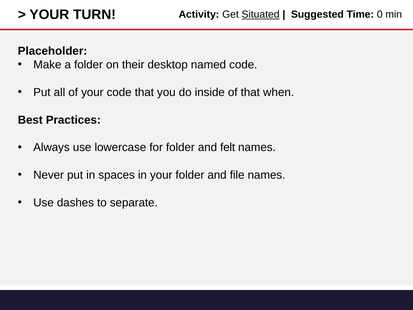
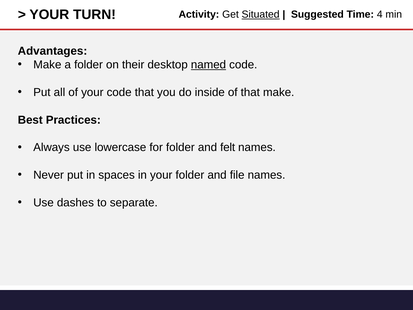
0: 0 -> 4
Placeholder: Placeholder -> Advantages
named underline: none -> present
that when: when -> make
